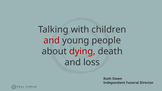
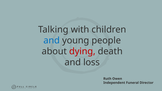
and at (52, 40) colour: red -> blue
